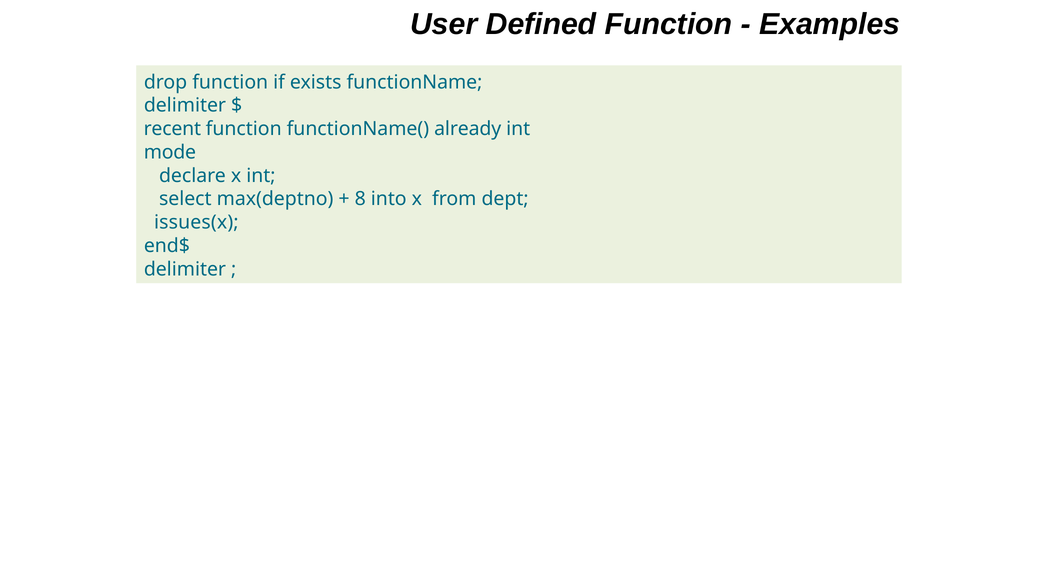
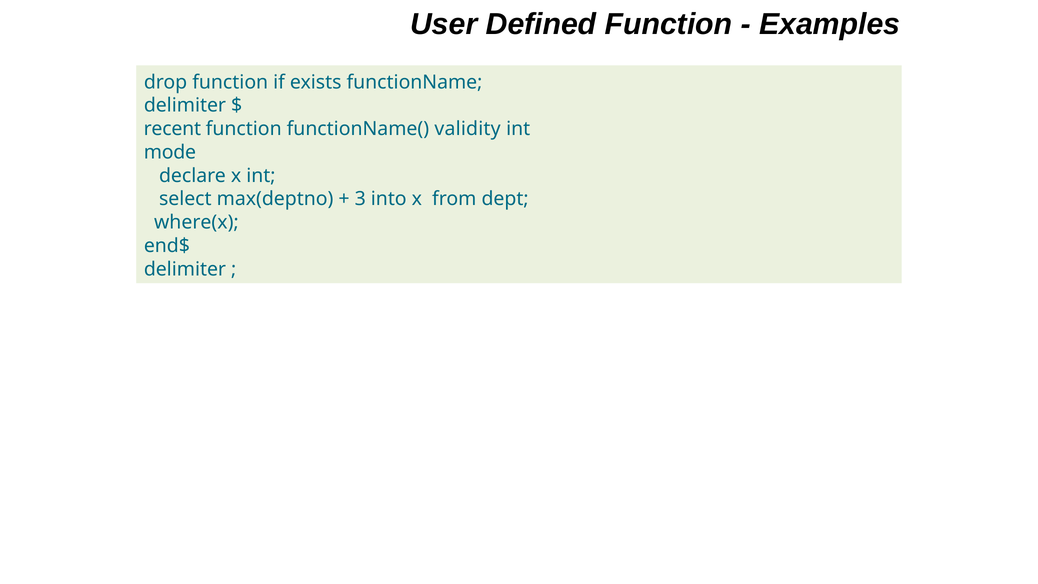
already: already -> validity
8: 8 -> 3
issues(x: issues(x -> where(x
